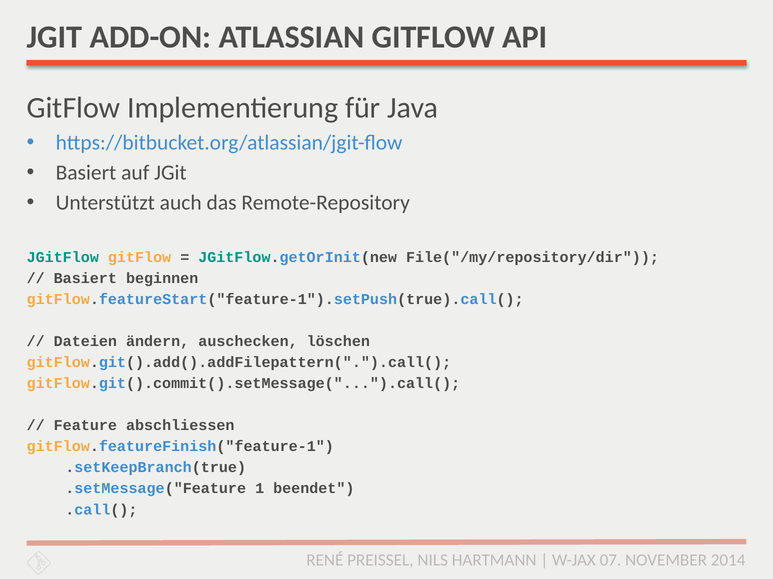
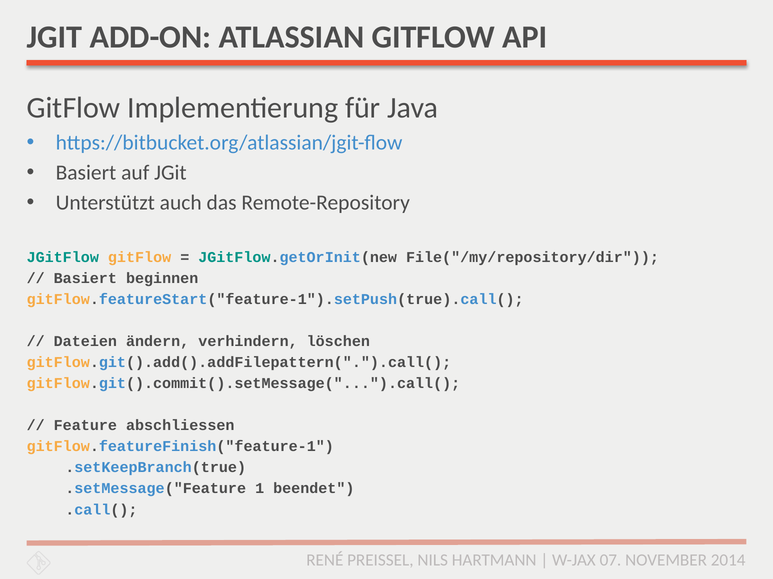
auschecken: auschecken -> verhindern
